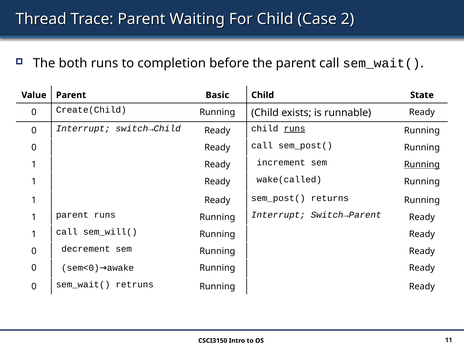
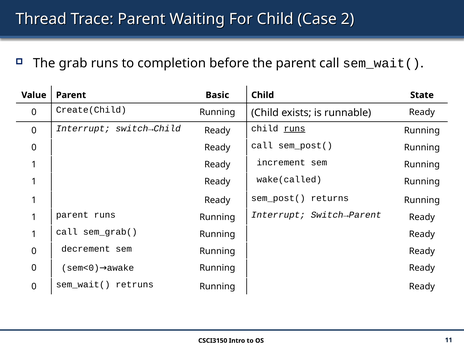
both: both -> grab
Running at (422, 165) underline: present -> none
sem_will(: sem_will( -> sem_grab(
